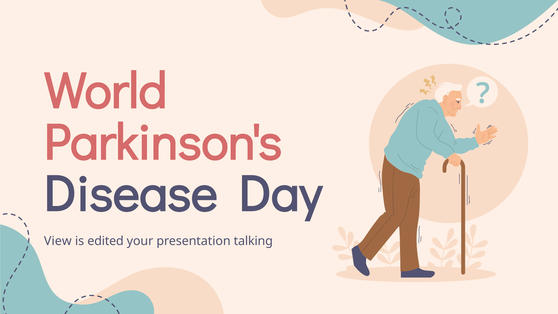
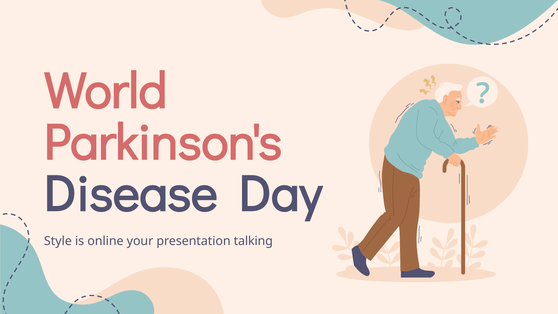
View: View -> Style
edited: edited -> online
